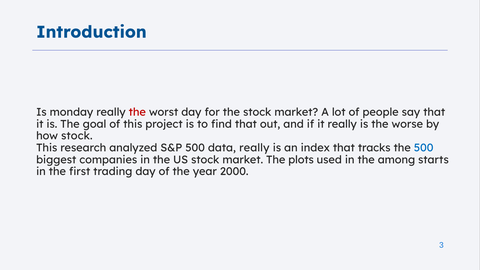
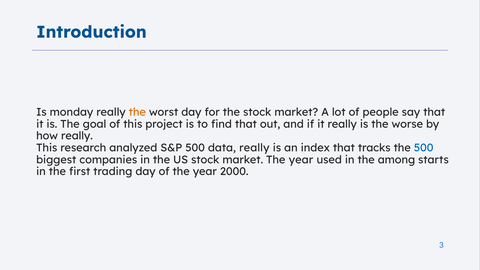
the at (137, 112) colour: red -> orange
how stock: stock -> really
market The plots: plots -> year
